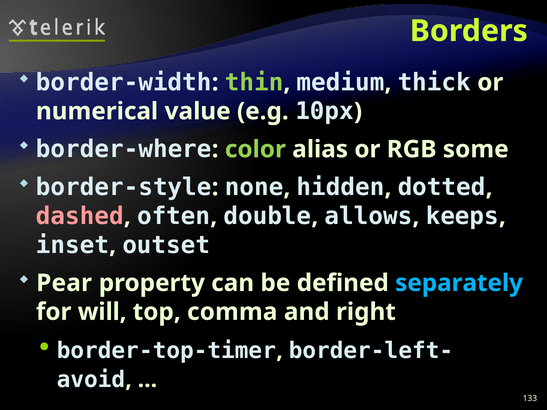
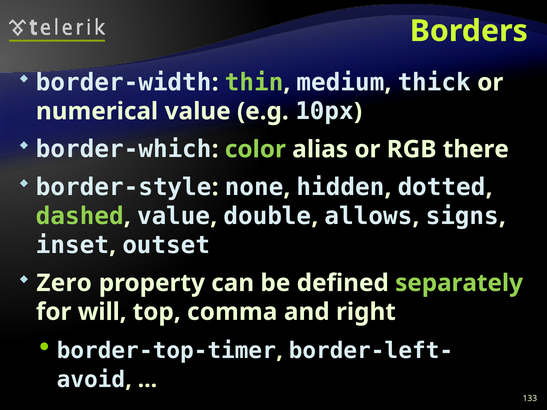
border-where: border-where -> border-which
some: some -> there
dashed colour: pink -> light green
often at (174, 216): often -> value
keeps: keeps -> signs
Pear: Pear -> Zero
separately colour: light blue -> light green
